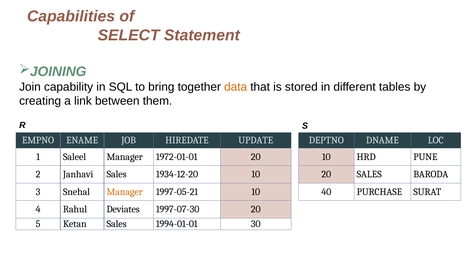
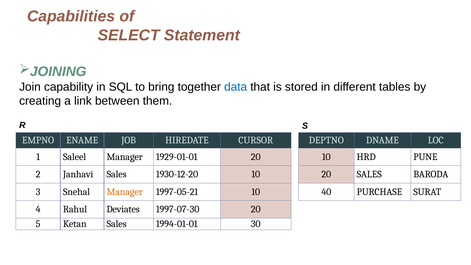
data colour: orange -> blue
UPDATE: UPDATE -> CURSOR
1972-01-01: 1972-01-01 -> 1929-01-01
1934-12-20: 1934-12-20 -> 1930-12-20
